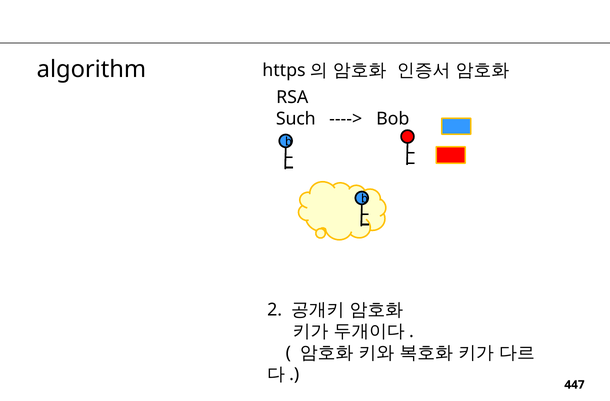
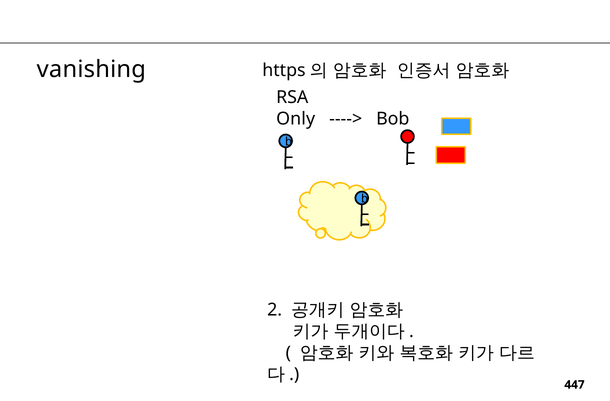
algorithm: algorithm -> vanishing
Such: Such -> Only
